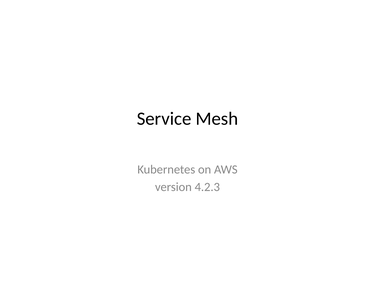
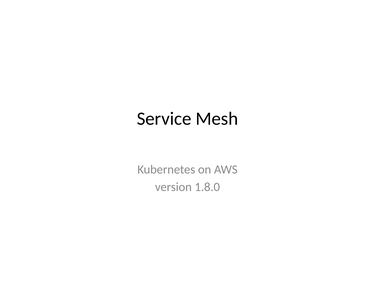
4.2.3: 4.2.3 -> 1.8.0
